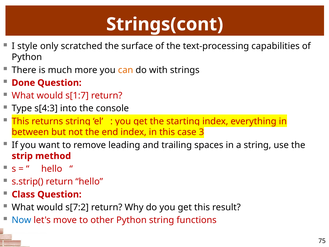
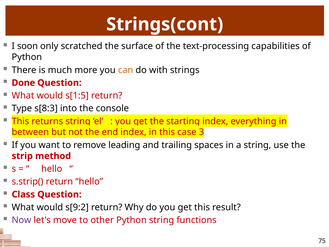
style: style -> soon
s[1:7: s[1:7 -> s[1:5
s[4:3: s[4:3 -> s[8:3
s[7:2: s[7:2 -> s[9:2
Now colour: blue -> purple
